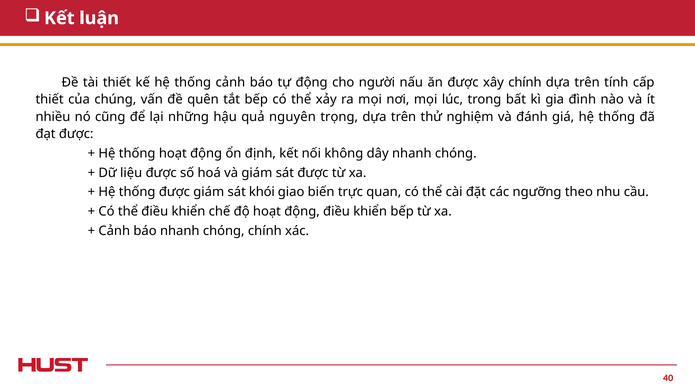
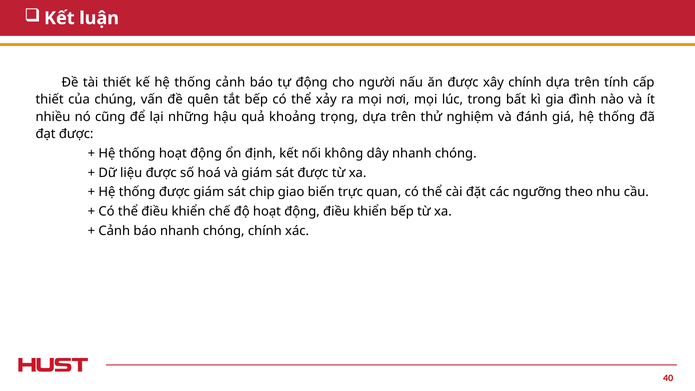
nguyên: nguyên -> khoảng
khói: khói -> chip
